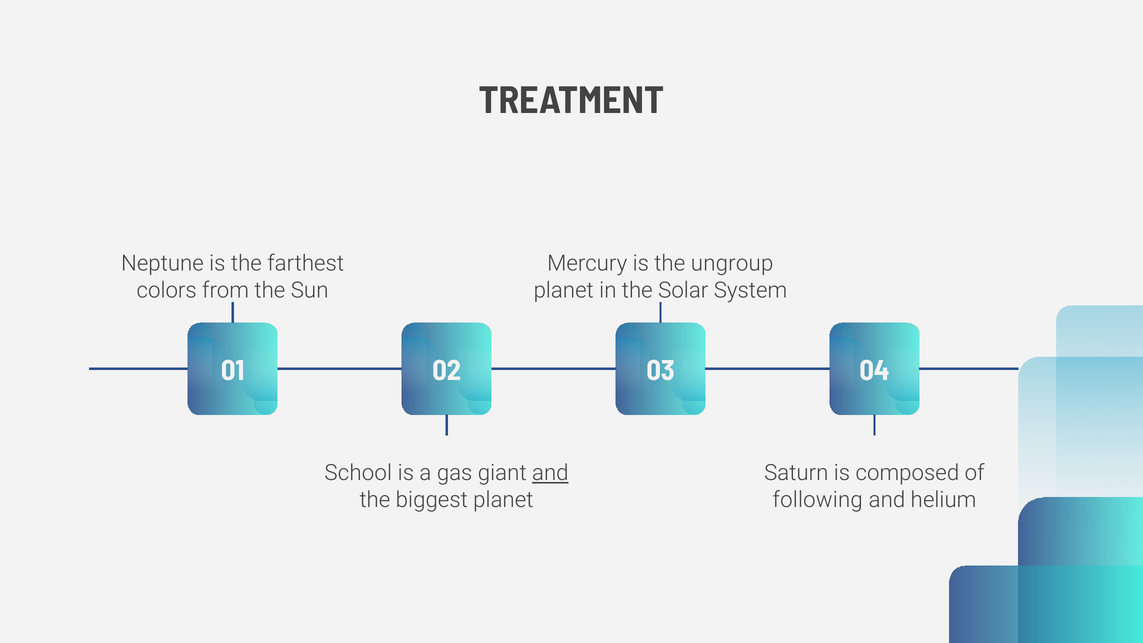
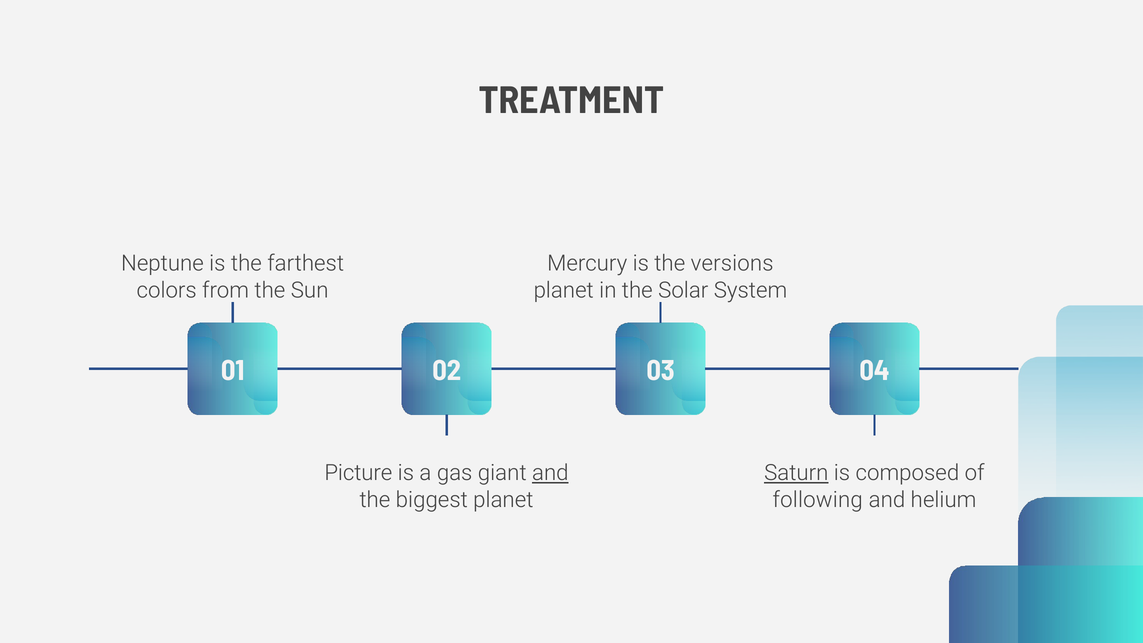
ungroup: ungroup -> versions
School: School -> Picture
Saturn underline: none -> present
